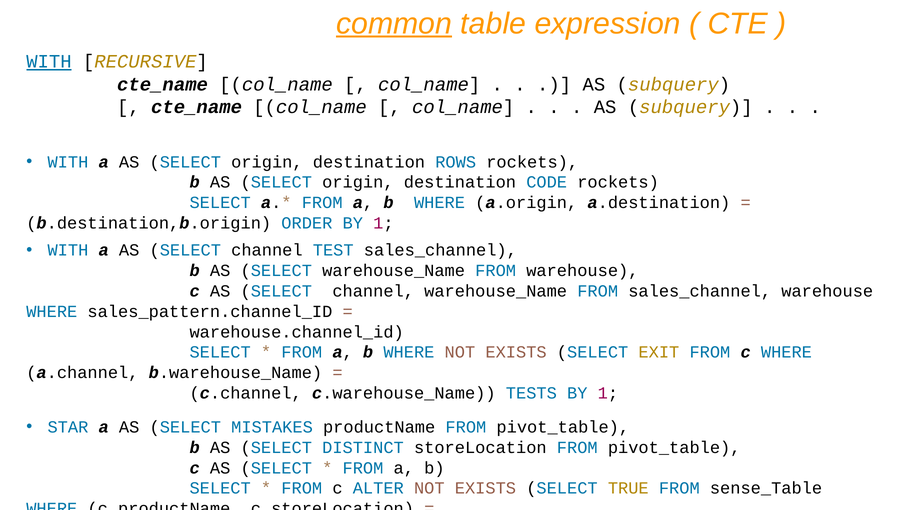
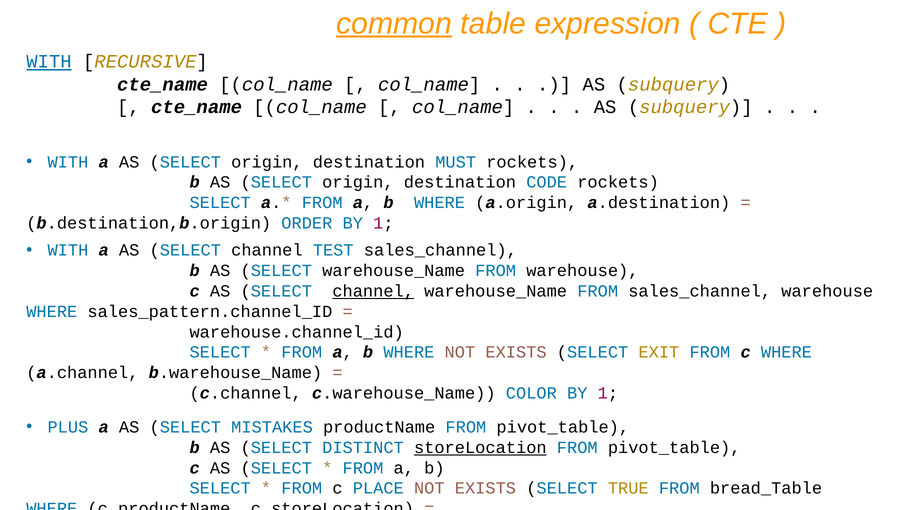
ROWS: ROWS -> MUST
channel at (373, 291) underline: none -> present
TESTS: TESTS -> COLOR
STAR: STAR -> PLUS
storeLocation at (480, 448) underline: none -> present
ALTER: ALTER -> PLACE
sense_Table: sense_Table -> bread_Table
